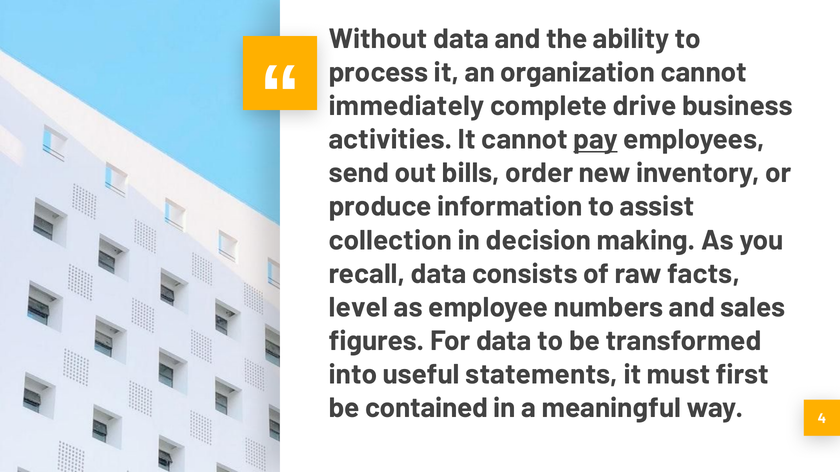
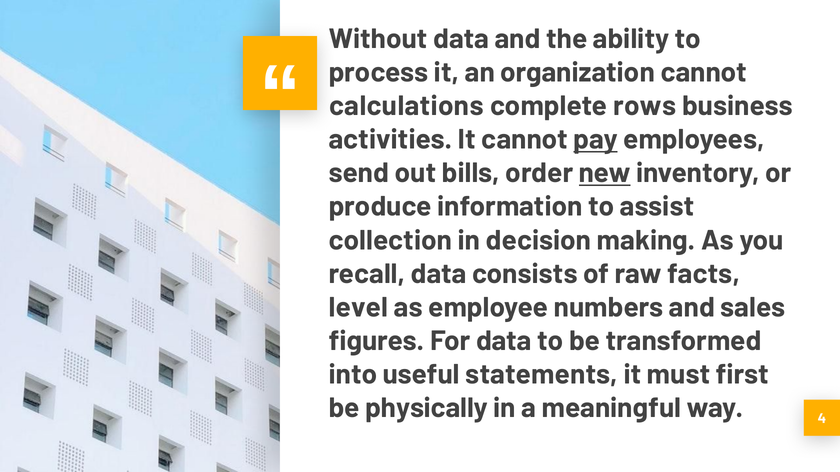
immediately: immediately -> calculations
drive: drive -> rows
new underline: none -> present
contained: contained -> physically
